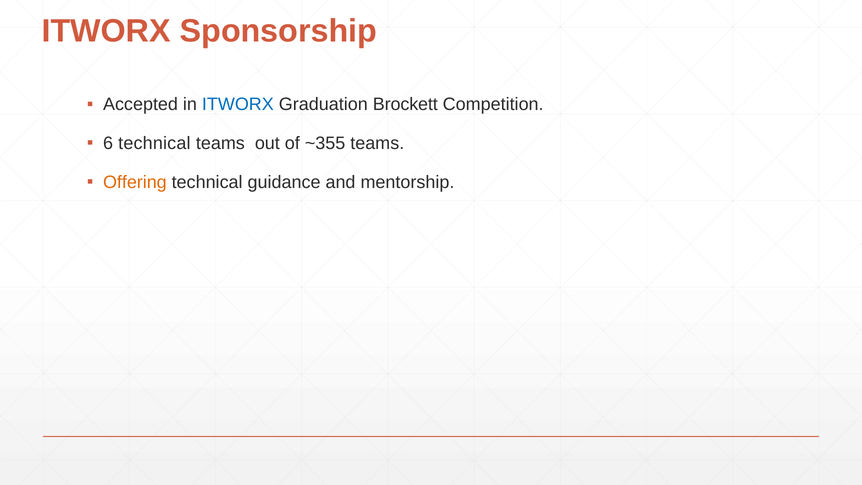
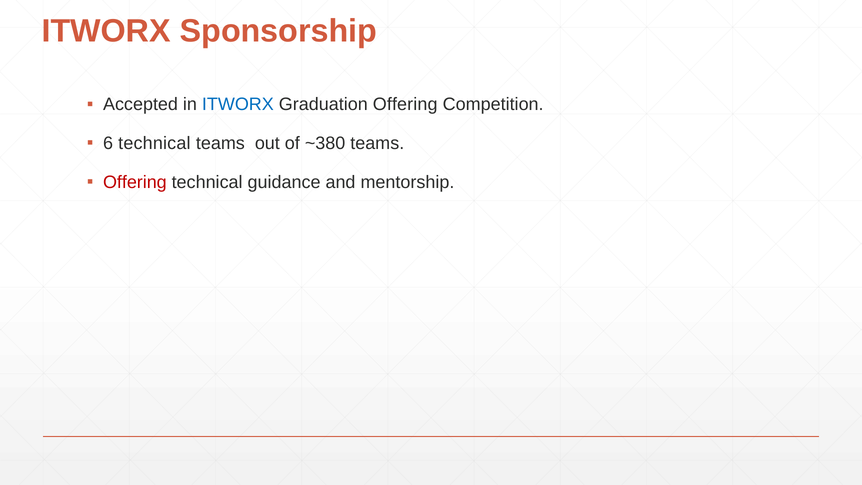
Graduation Brockett: Brockett -> Offering
~355: ~355 -> ~380
Offering at (135, 182) colour: orange -> red
